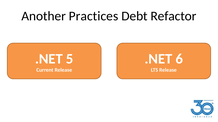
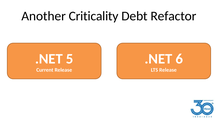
Practices: Practices -> Criticality
